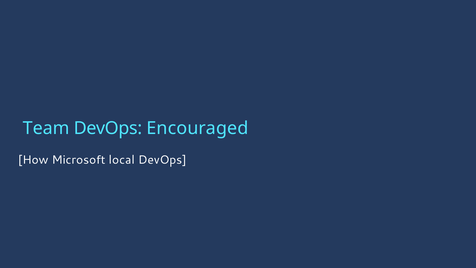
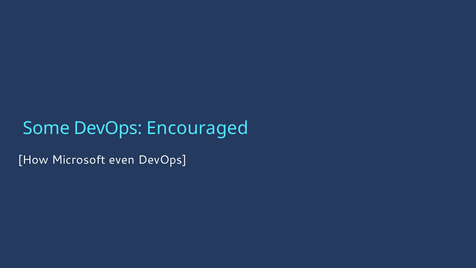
Team: Team -> Some
local: local -> even
